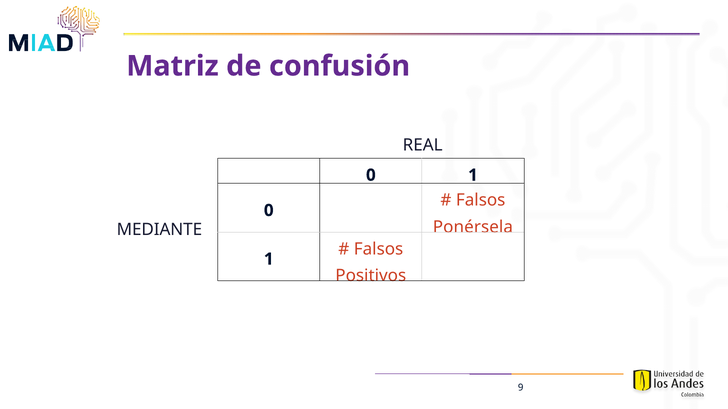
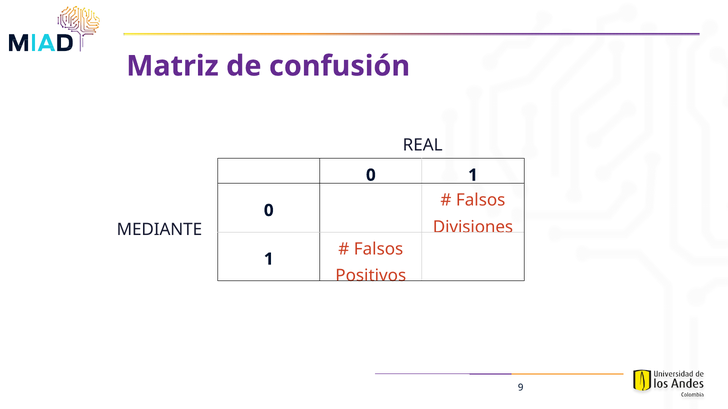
Ponérsela: Ponérsela -> Divisiones
